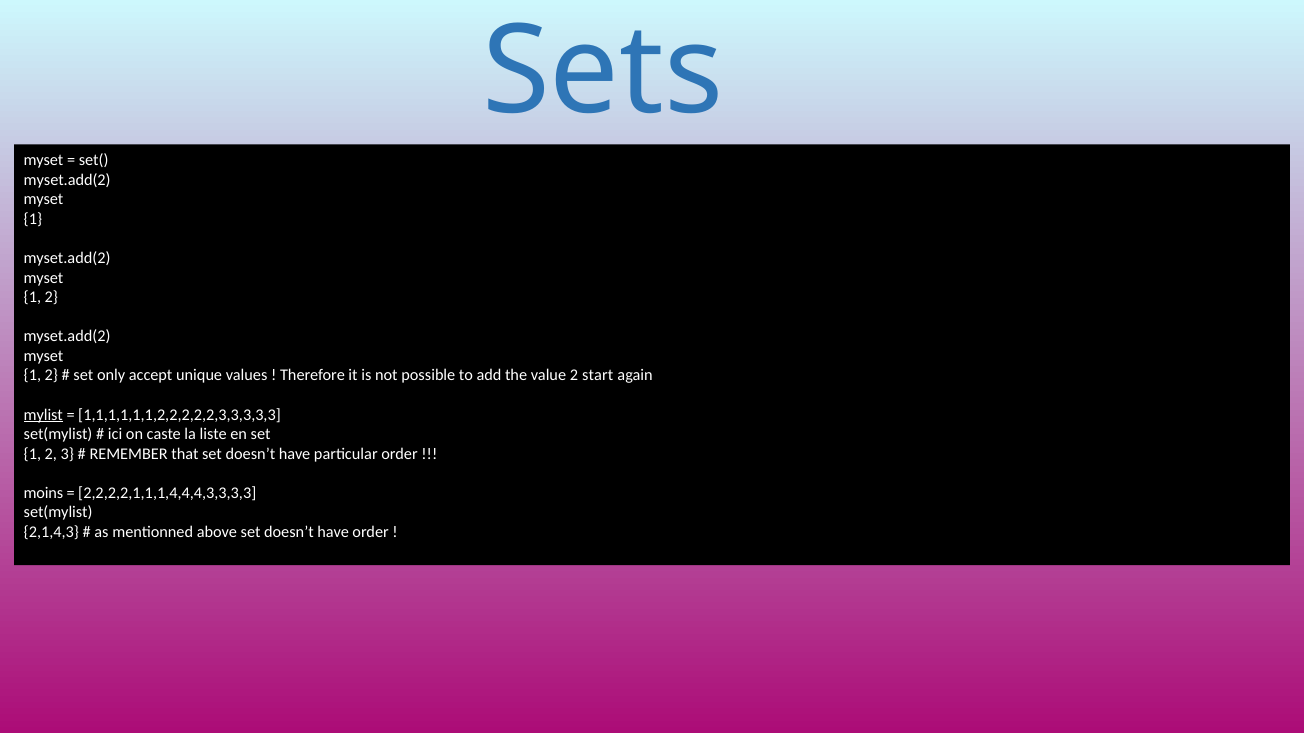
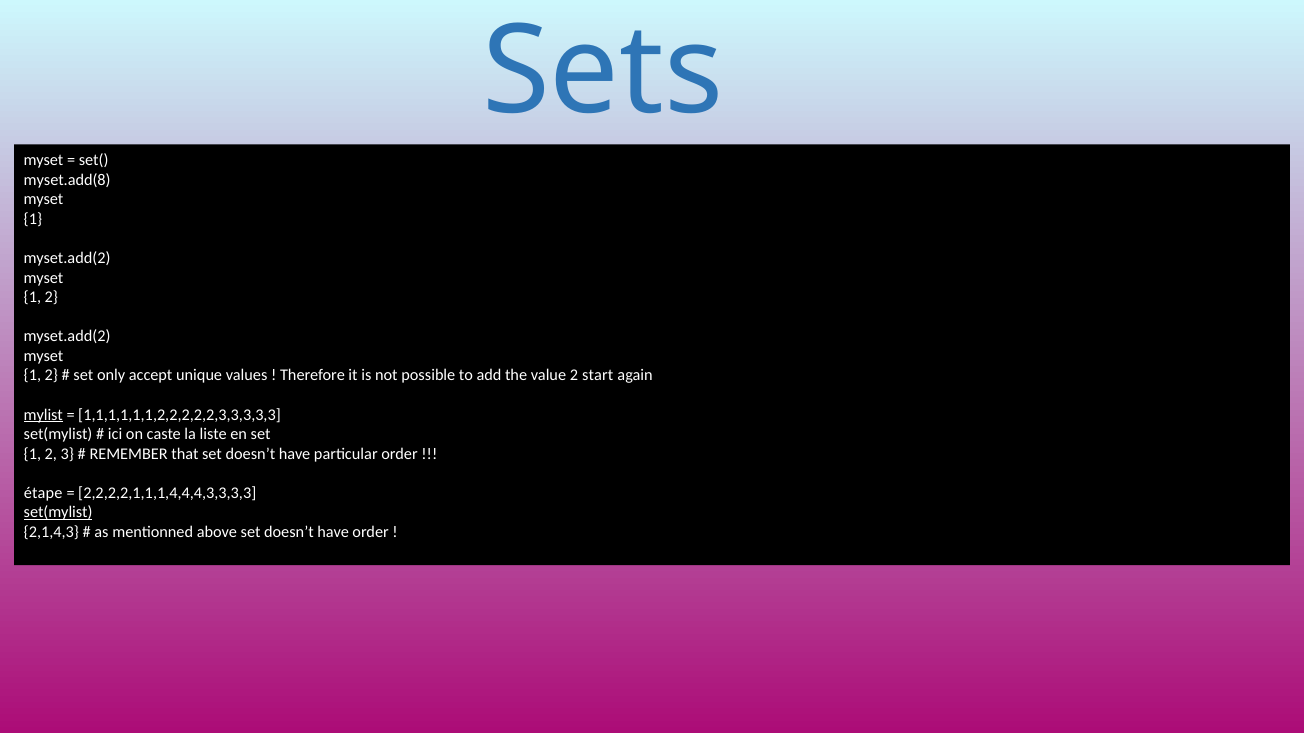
myset.add(2 at (67, 180): myset.add(2 -> myset.add(8
moins: moins -> étape
set(mylist at (58, 512) underline: none -> present
